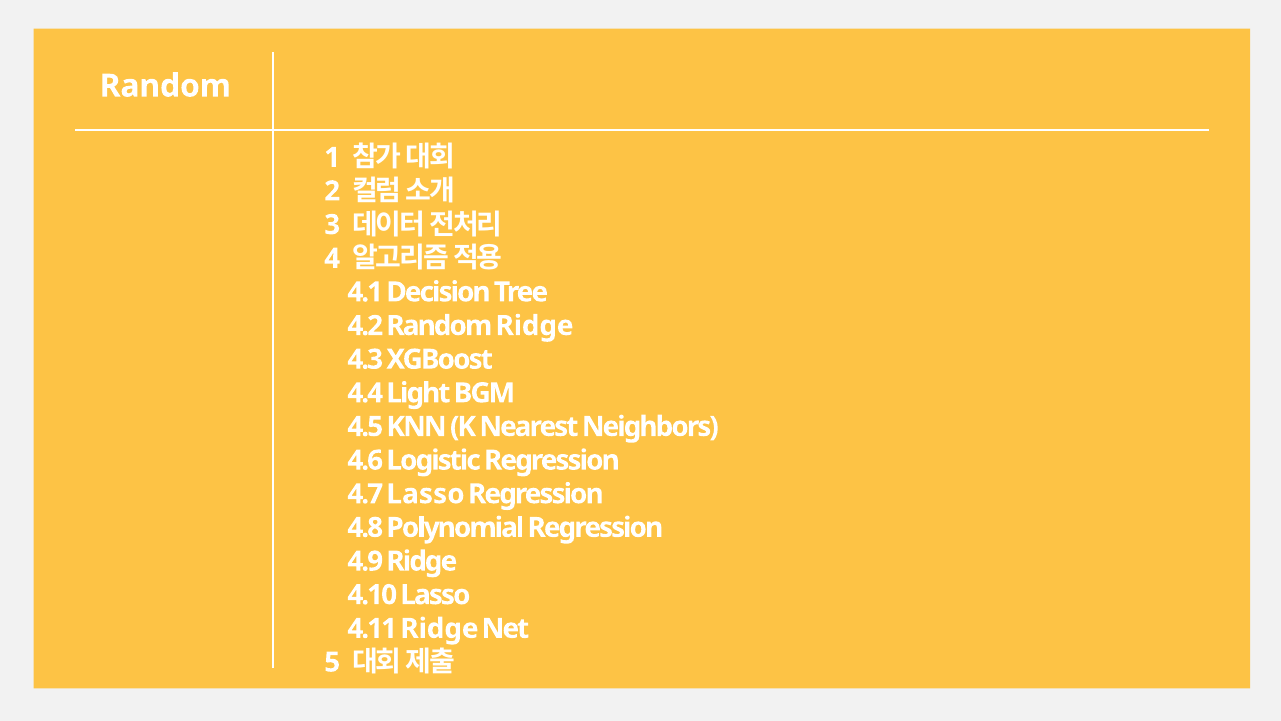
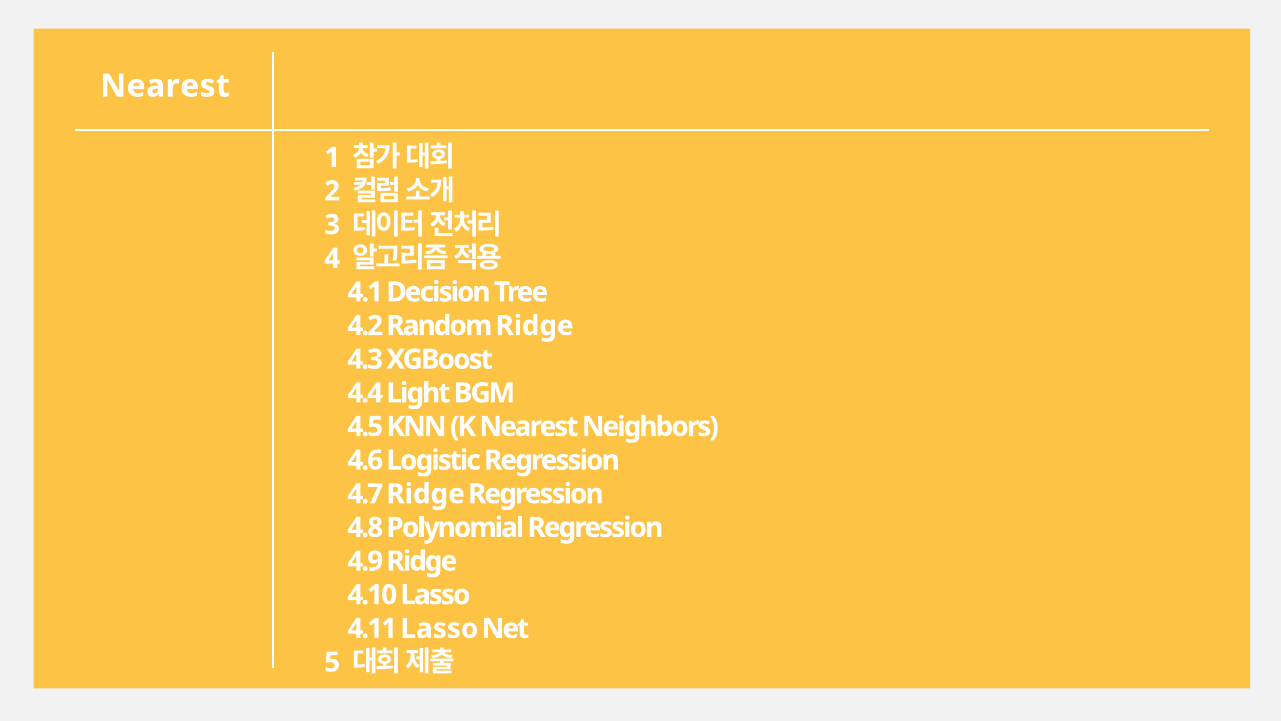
Random at (165, 86): Random -> Nearest
4.7 Lasso: Lasso -> Ridge
4.11 Ridge: Ridge -> Lasso
